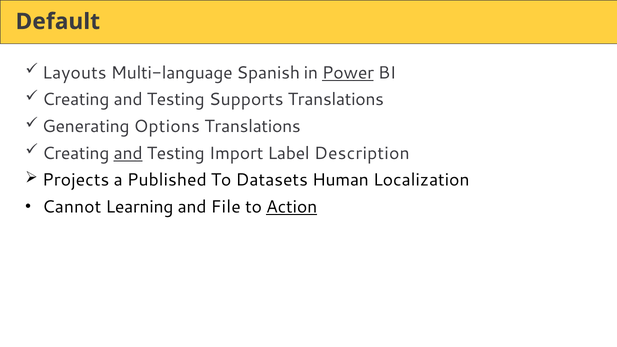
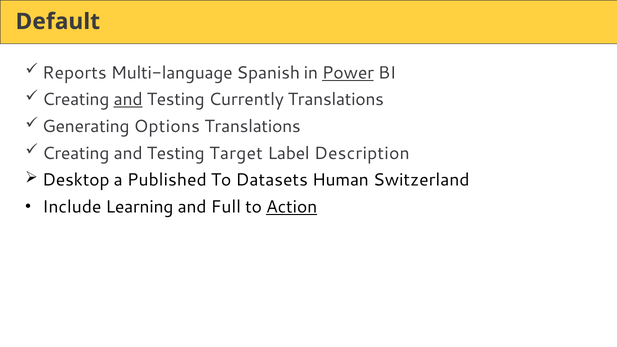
Layouts: Layouts -> Reports
and at (128, 100) underline: none -> present
Supports: Supports -> Currently
and at (128, 153) underline: present -> none
Import: Import -> Target
Projects: Projects -> Desktop
Localization: Localization -> Switzerland
Cannot: Cannot -> Include
File: File -> Full
